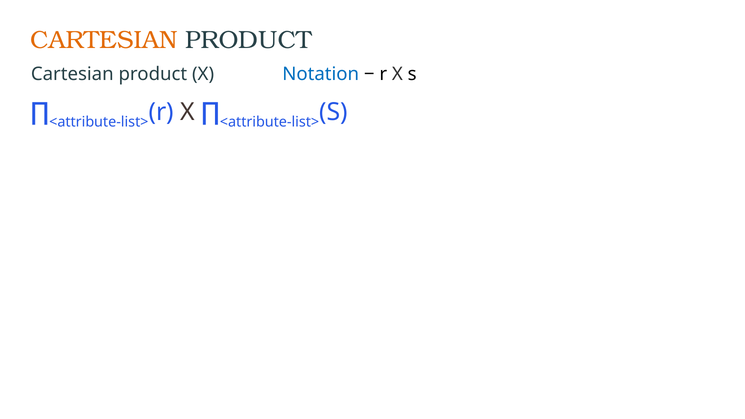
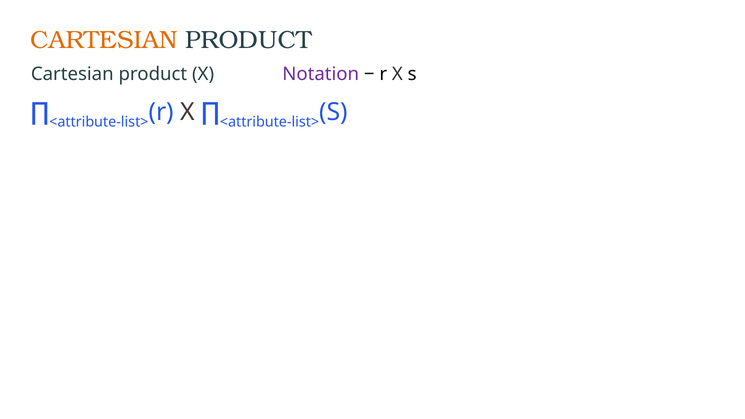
Notation colour: blue -> purple
